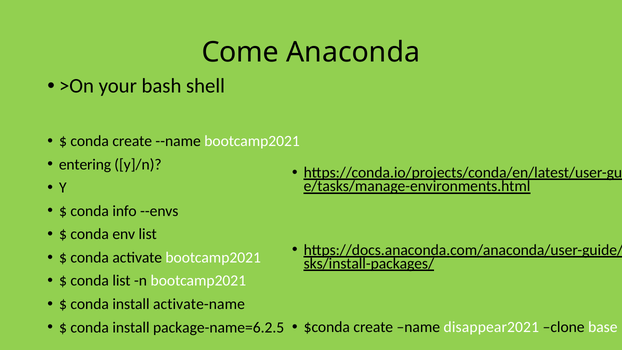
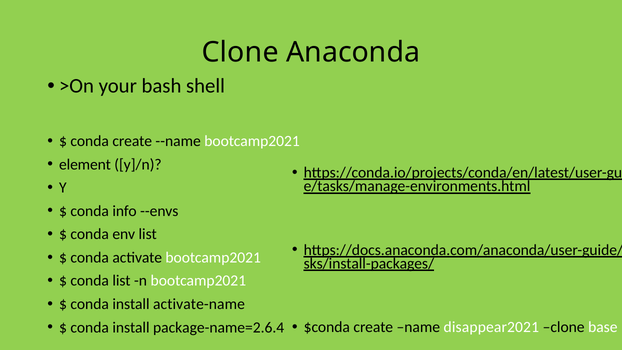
Come at (240, 52): Come -> Clone
entering: entering -> element
package-name=6.2.5: package-name=6.2.5 -> package-name=2.6.4
